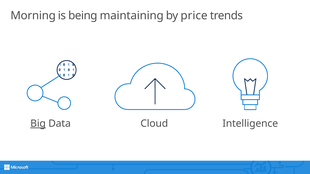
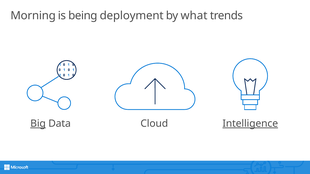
maintaining: maintaining -> deployment
price: price -> what
Intelligence underline: none -> present
